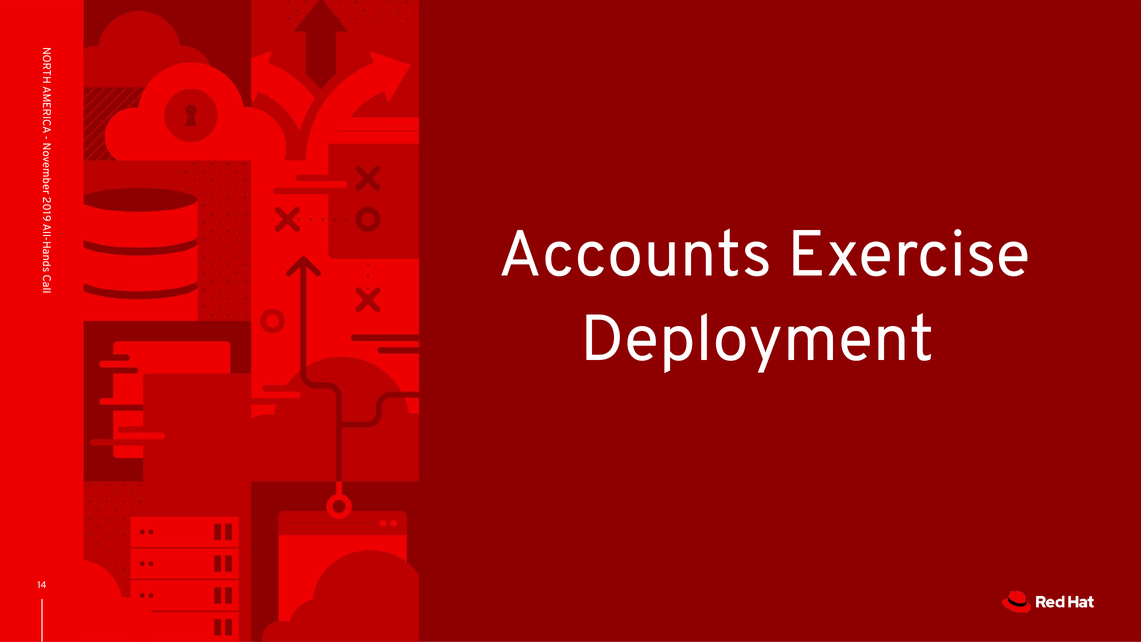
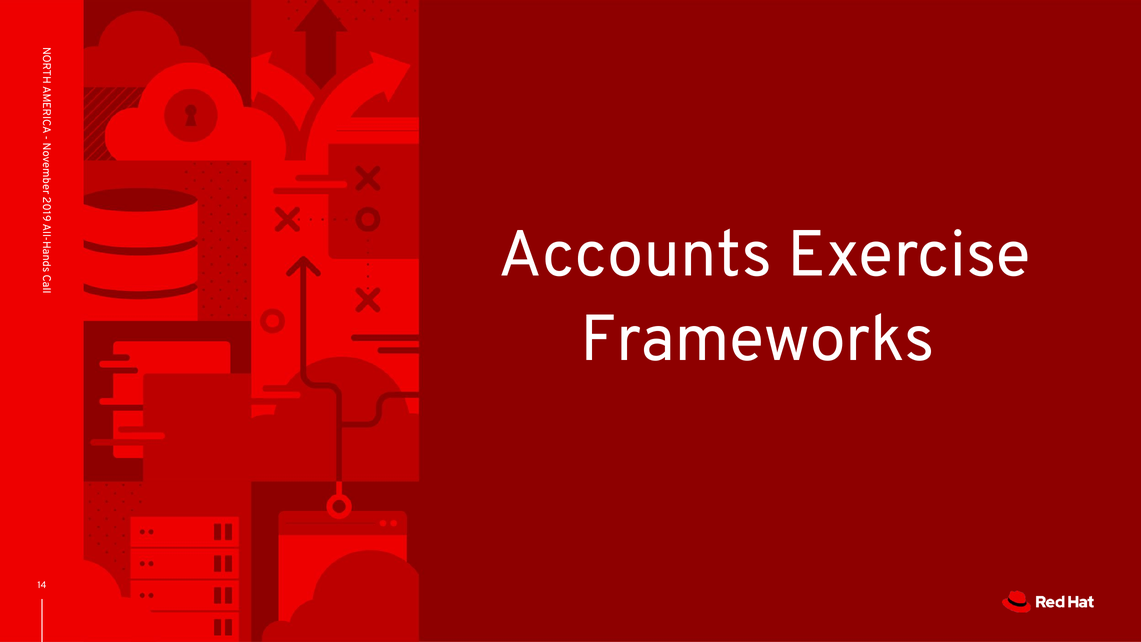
Deployment: Deployment -> Frameworks
